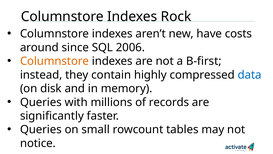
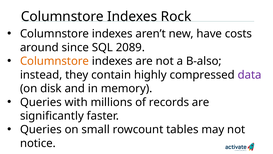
2006: 2006 -> 2089
B-first: B-first -> B-also
data colour: blue -> purple
